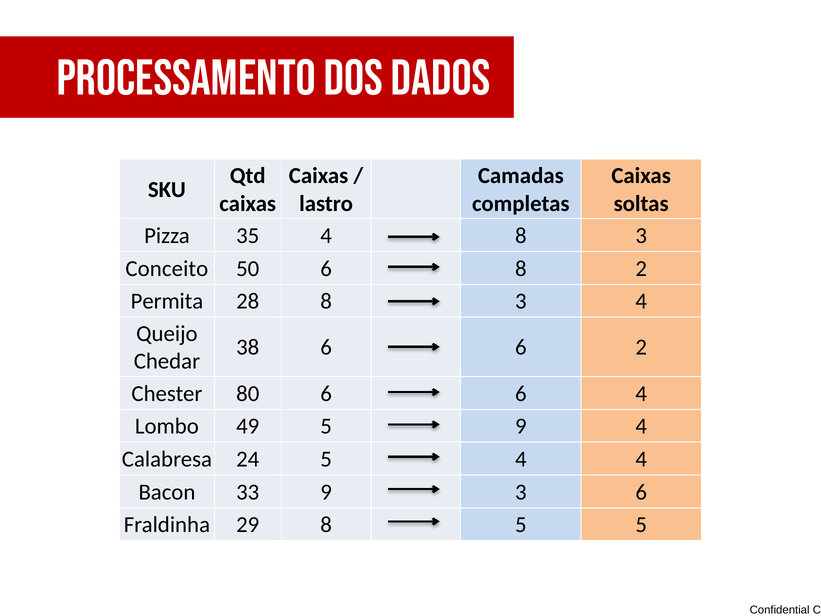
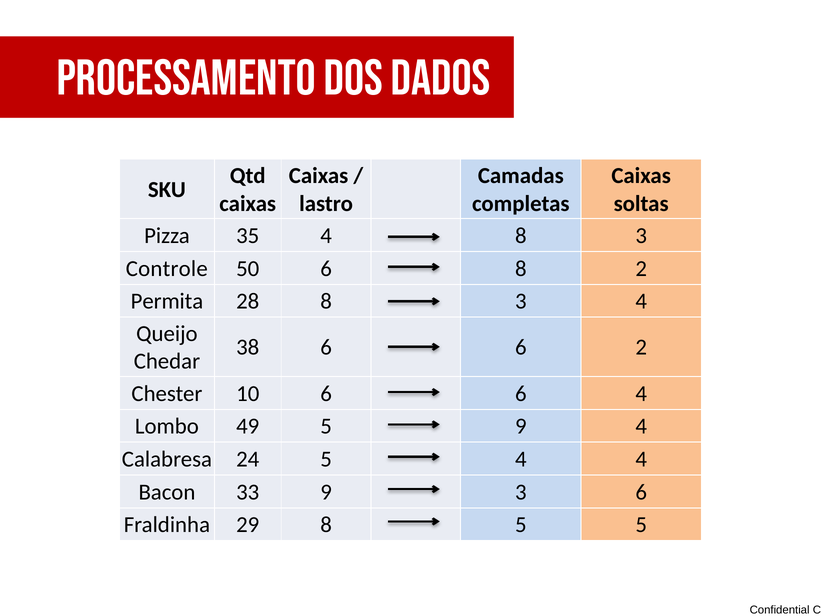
Conceito: Conceito -> Controle
80: 80 -> 10
